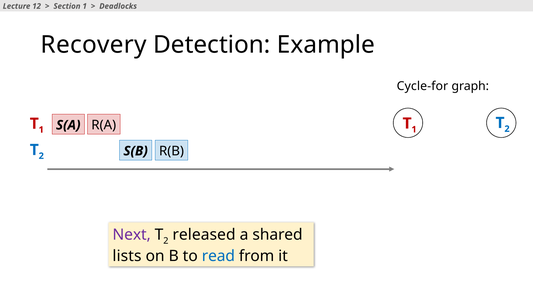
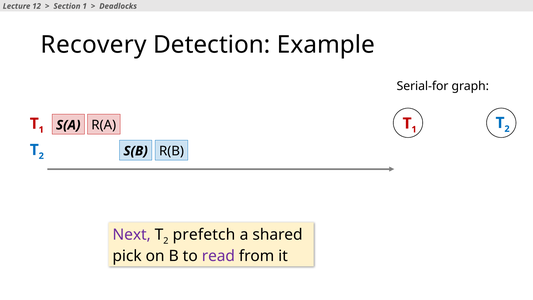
Cycle-for: Cycle-for -> Serial-for
released: released -> prefetch
lists: lists -> pick
read colour: blue -> purple
